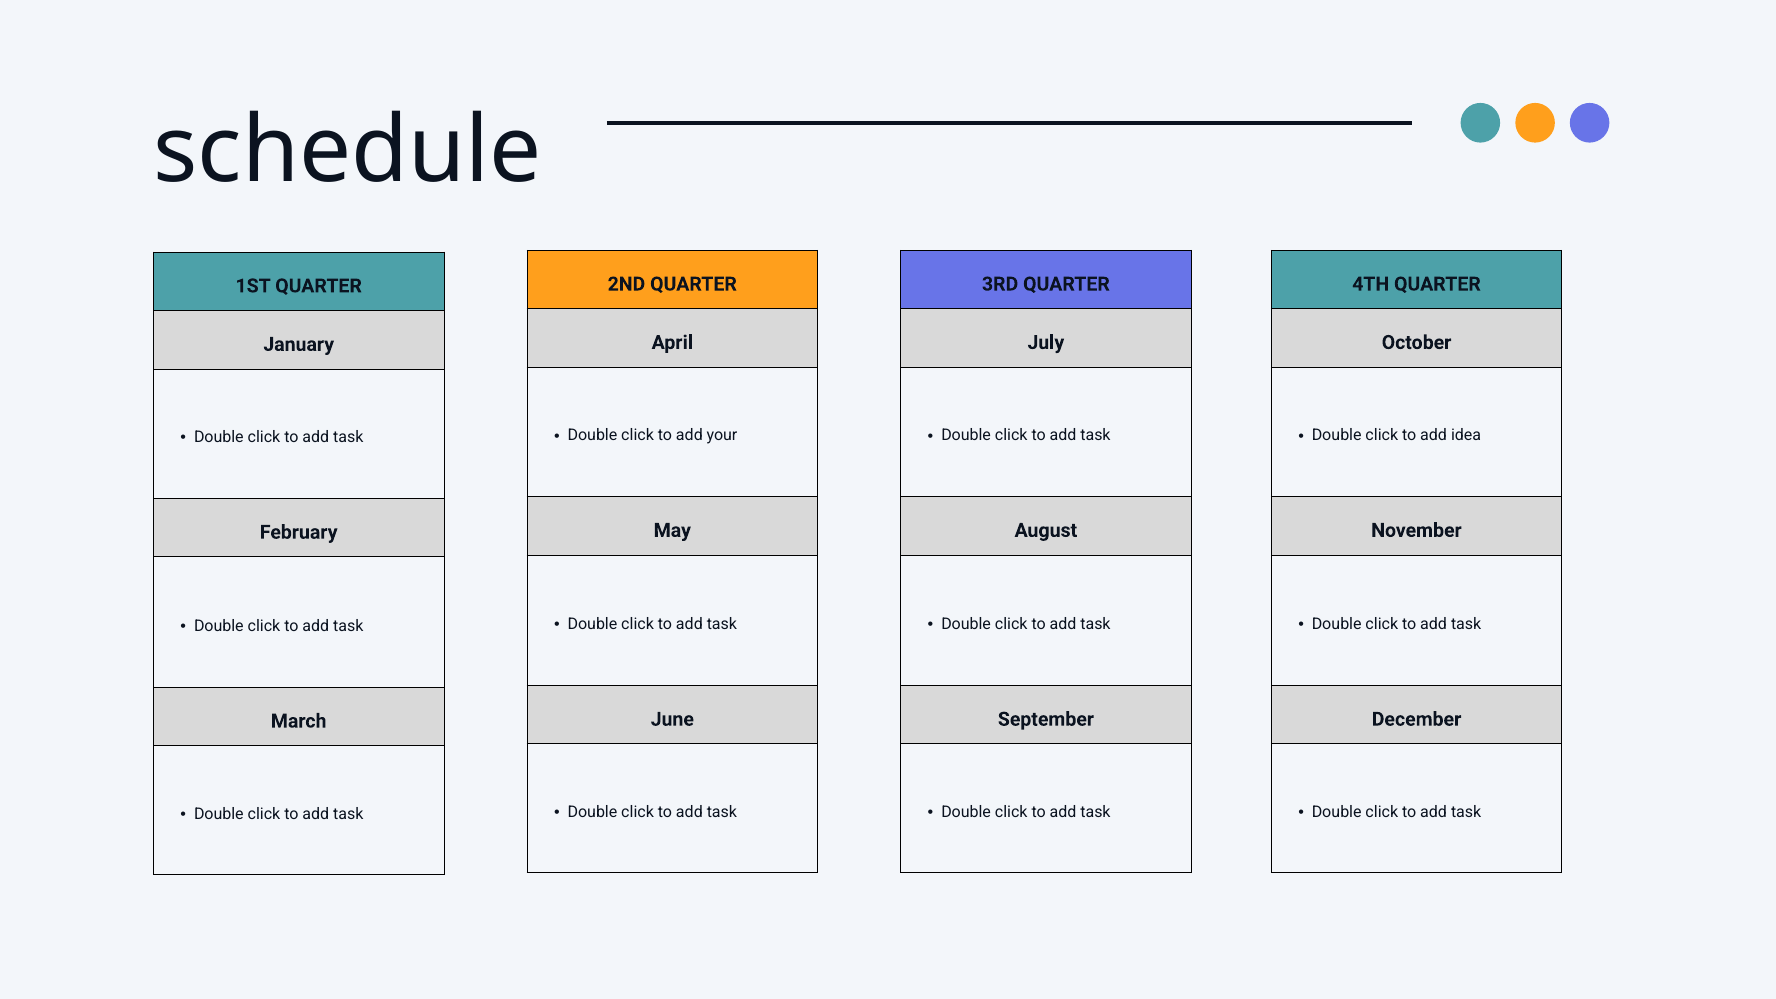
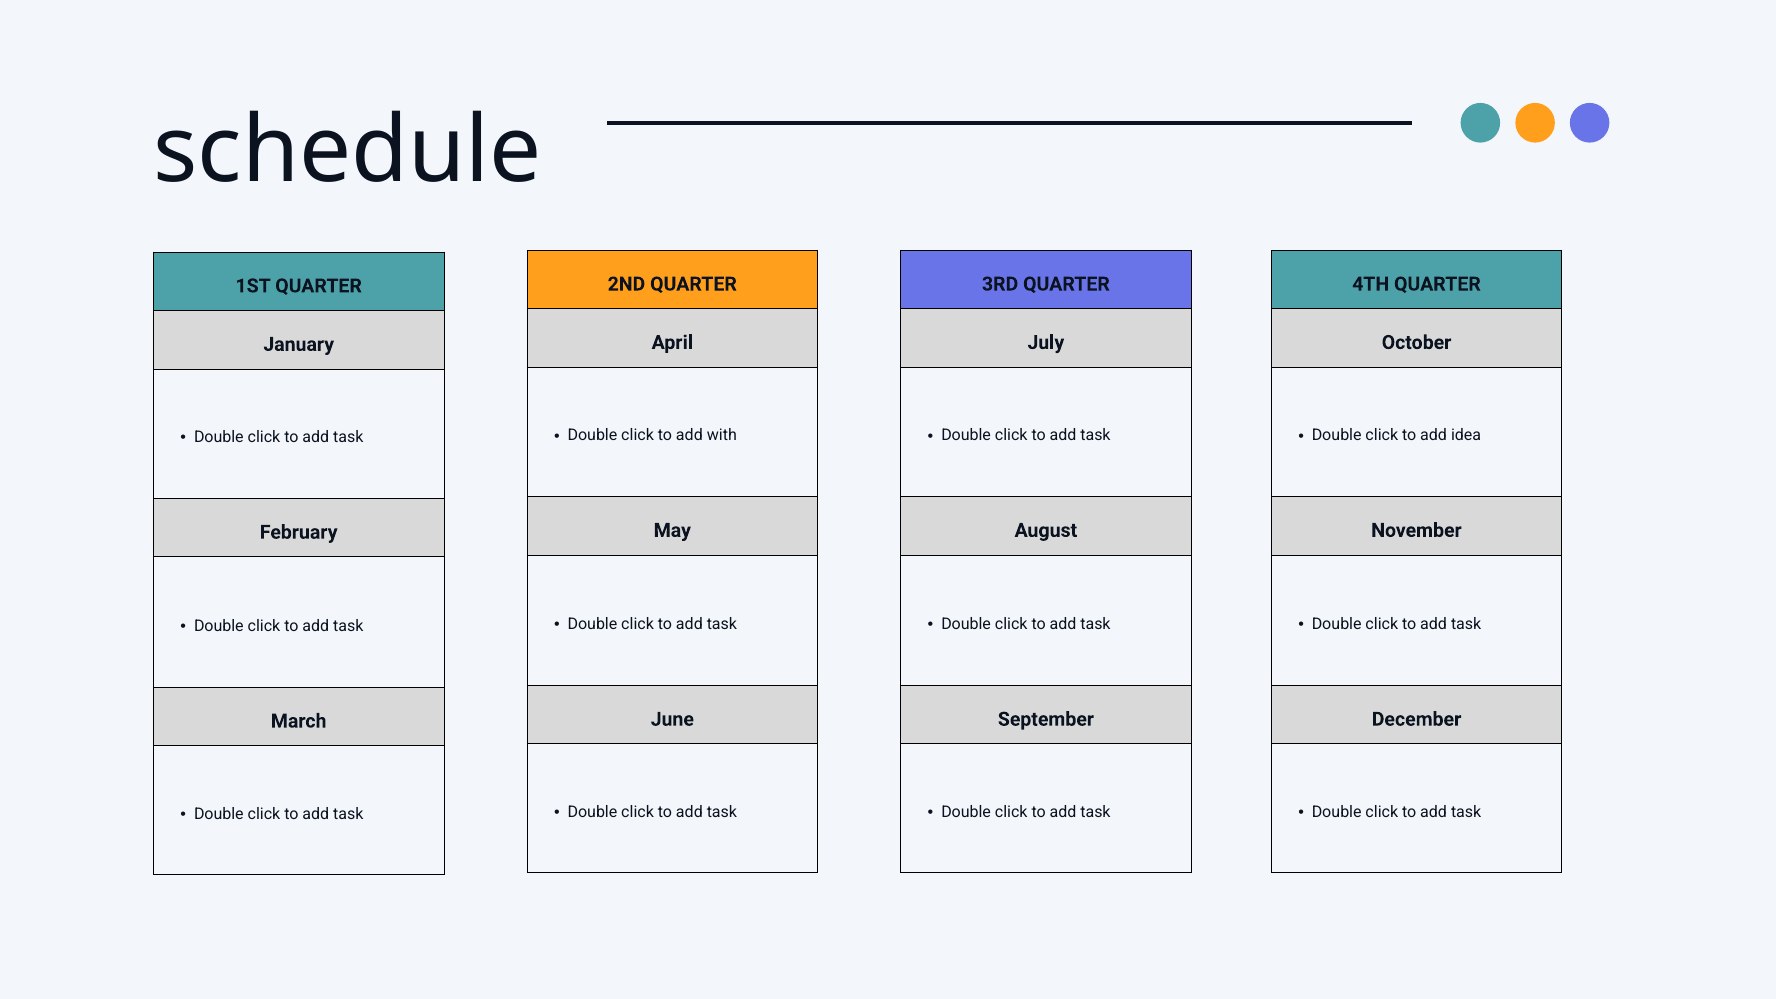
your: your -> with
